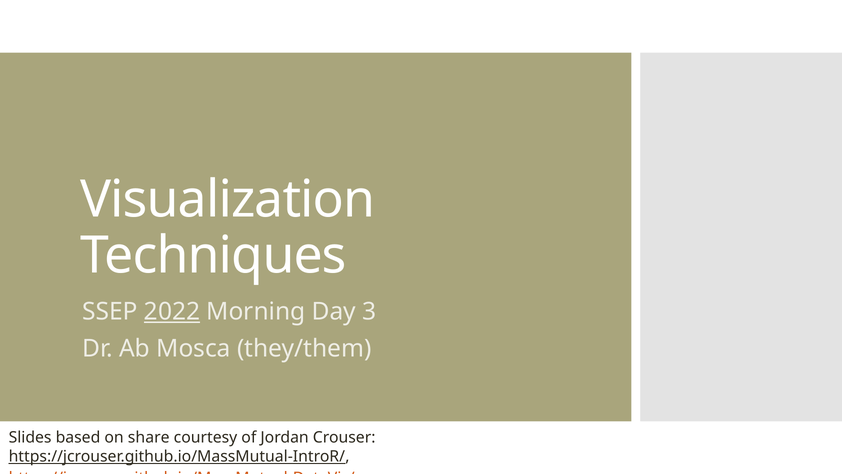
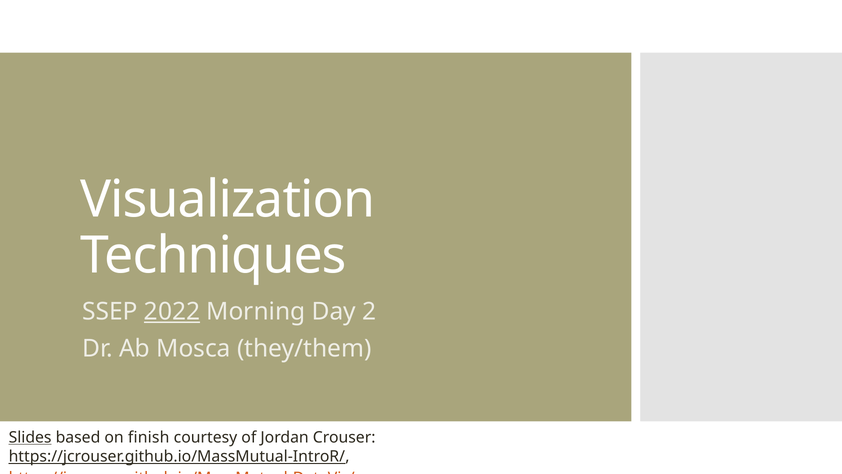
3: 3 -> 2
Slides underline: none -> present
share: share -> finish
